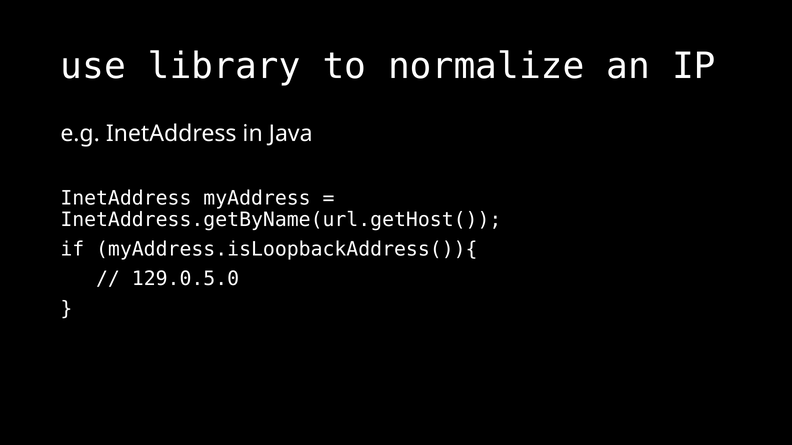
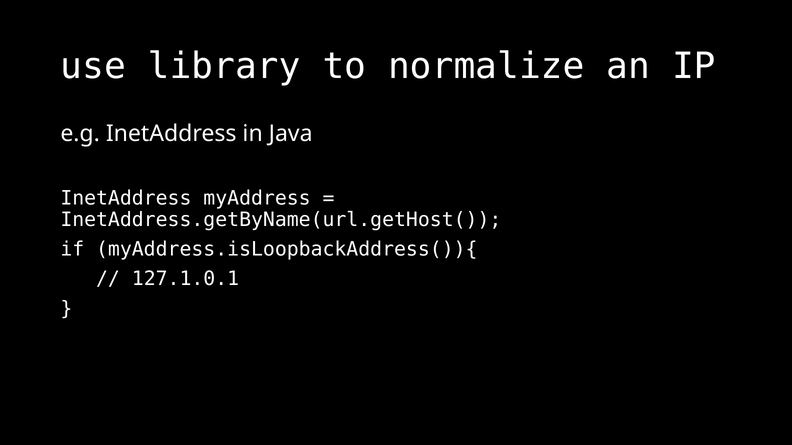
129.0.5.0: 129.0.5.0 -> 127.1.0.1
